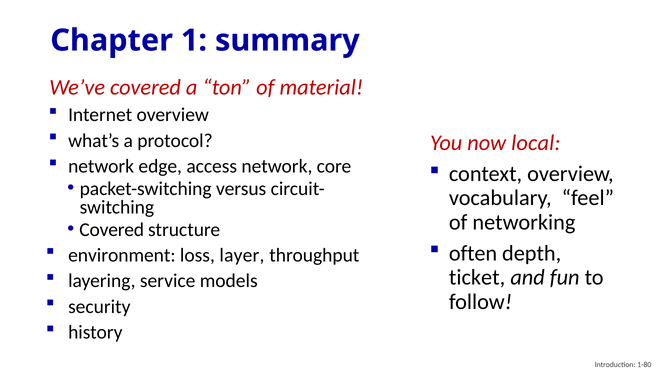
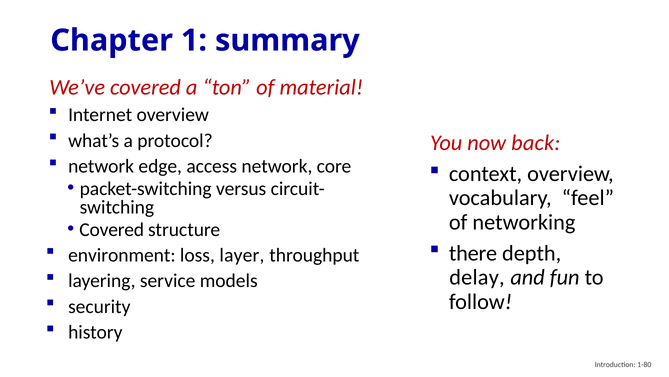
local: local -> back
often: often -> there
ticket: ticket -> delay
